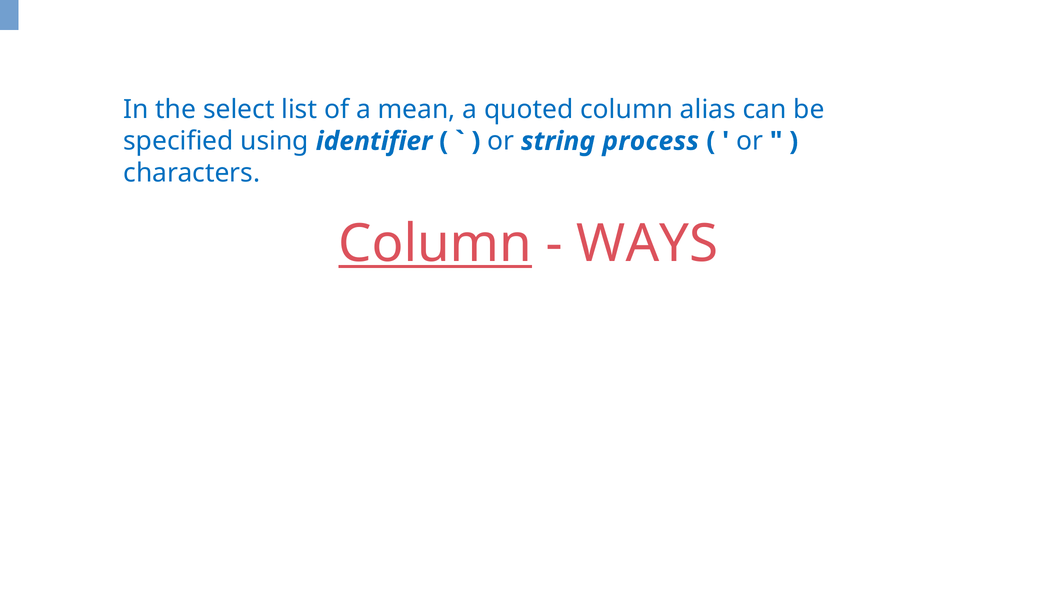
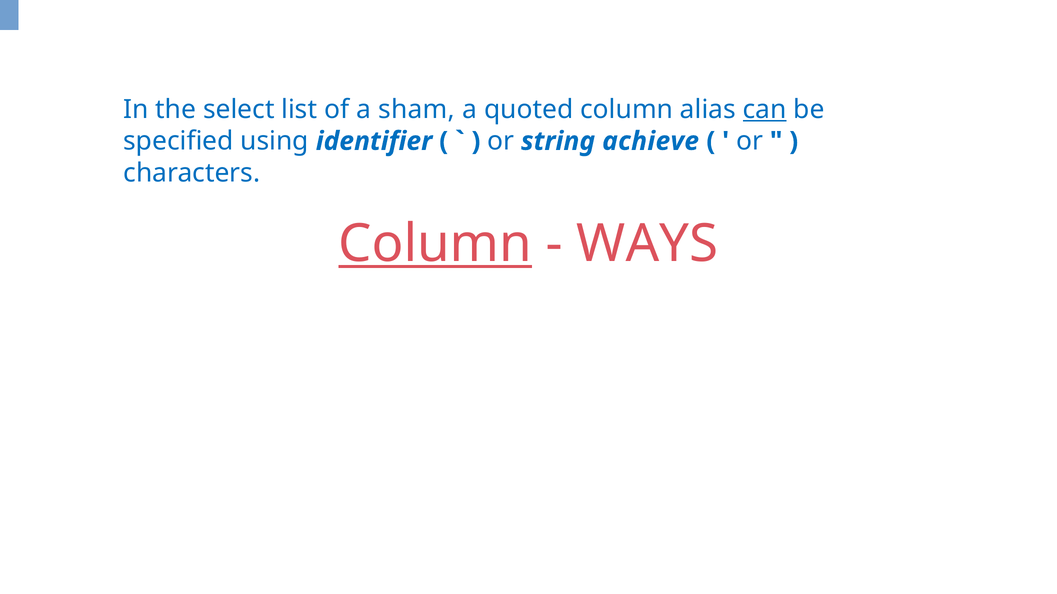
mean: mean -> sham
can underline: none -> present
process: process -> achieve
